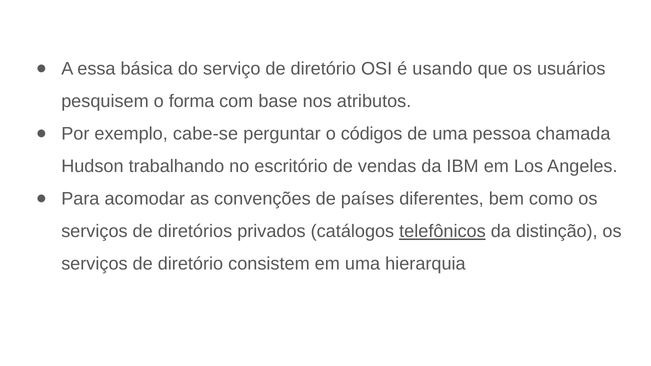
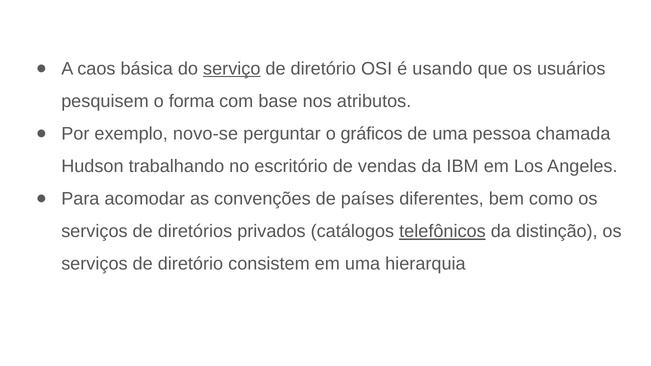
essa: essa -> caos
serviço underline: none -> present
cabe-se: cabe-se -> novo-se
códigos: códigos -> gráficos
